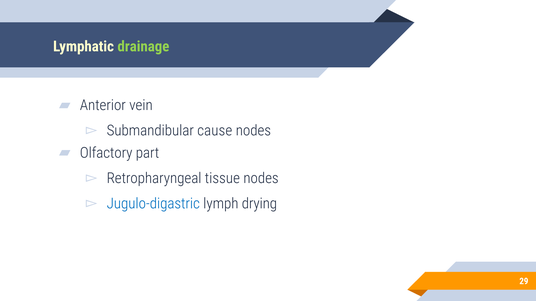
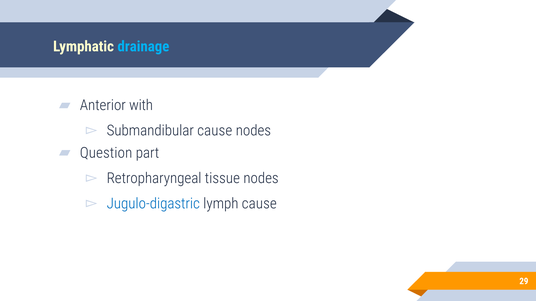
drainage colour: light green -> light blue
vein: vein -> with
Olfactory: Olfactory -> Question
lymph drying: drying -> cause
